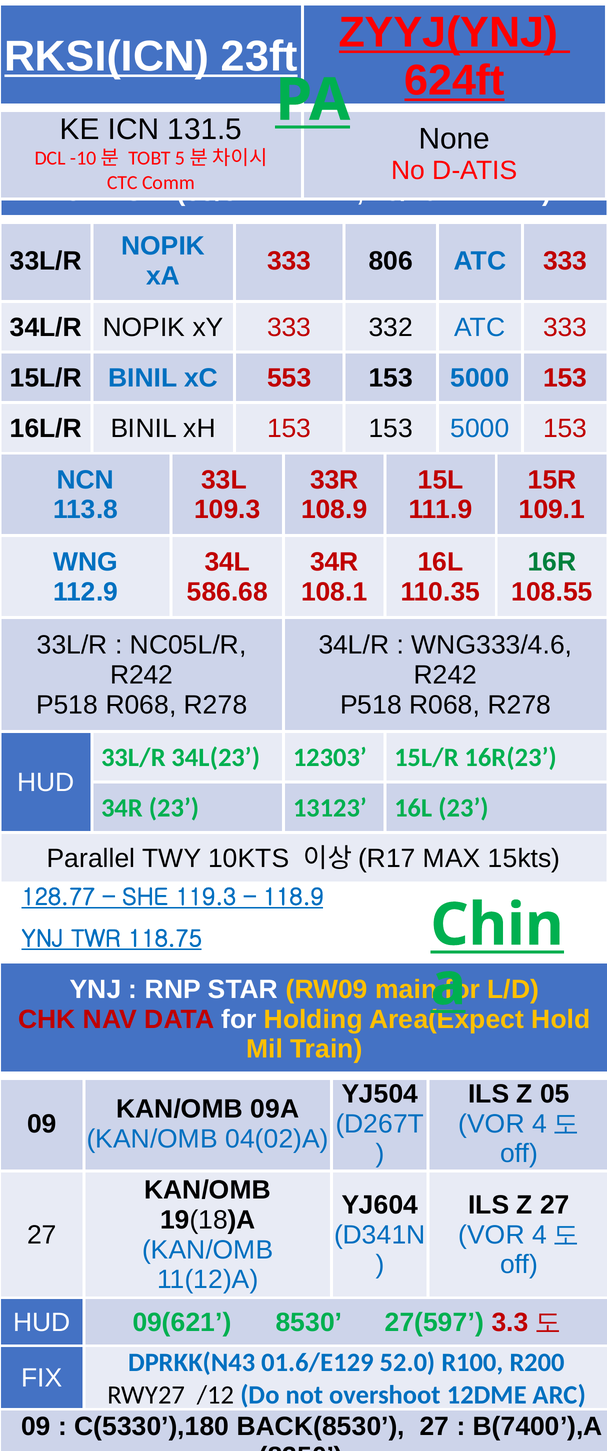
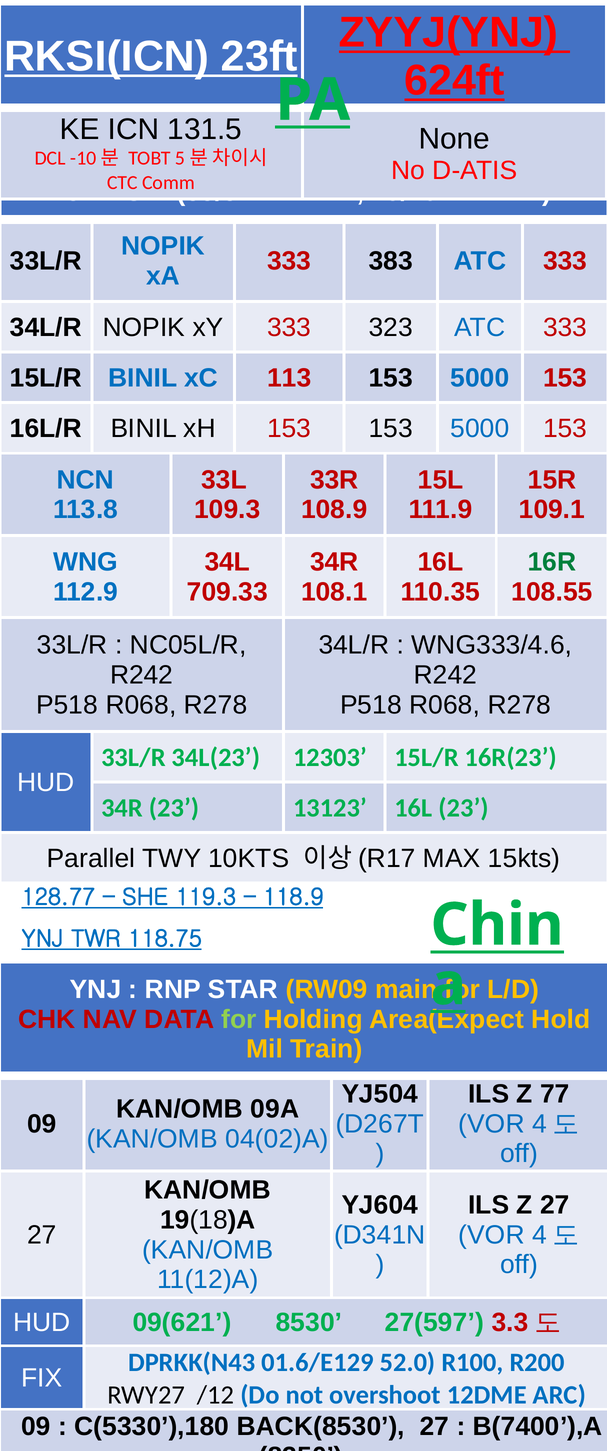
806: 806 -> 383
332: 332 -> 323
553: 553 -> 113
586.68: 586.68 -> 709.33
for at (239, 1020) colour: white -> light green
05: 05 -> 77
